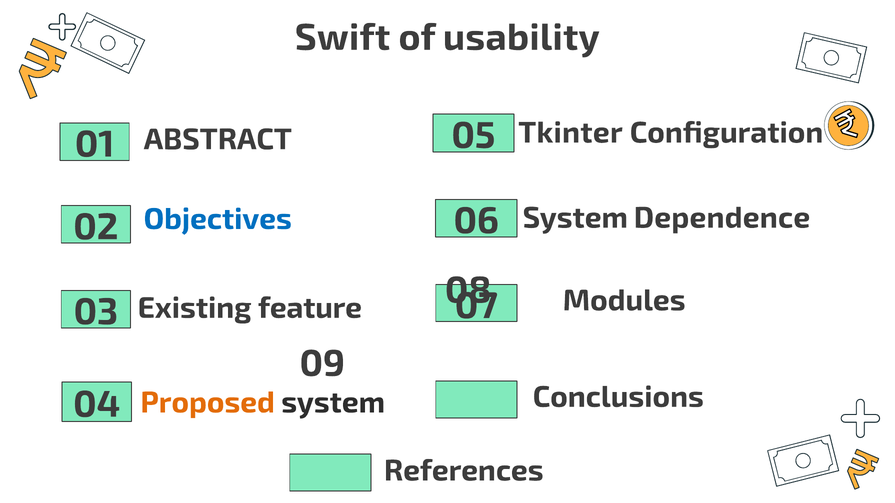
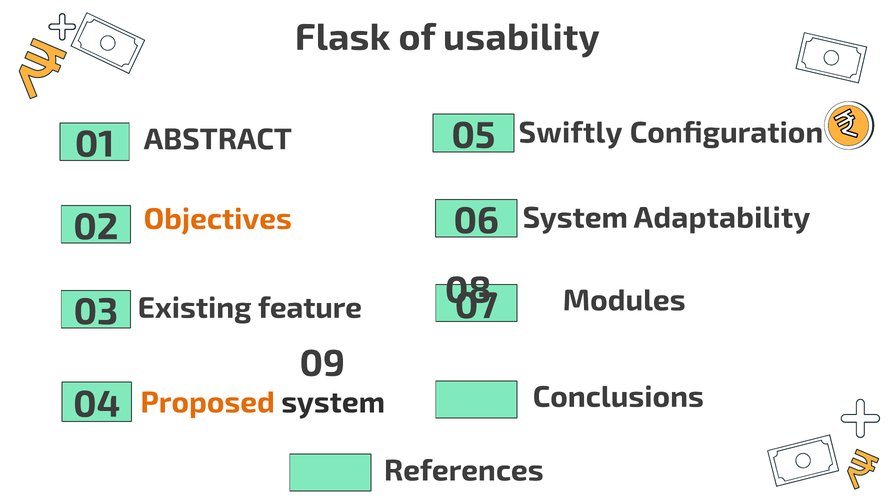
Swift: Swift -> Flask
Tkinter: Tkinter -> Swiftly
Dependence: Dependence -> Adaptability
Objectives colour: blue -> orange
